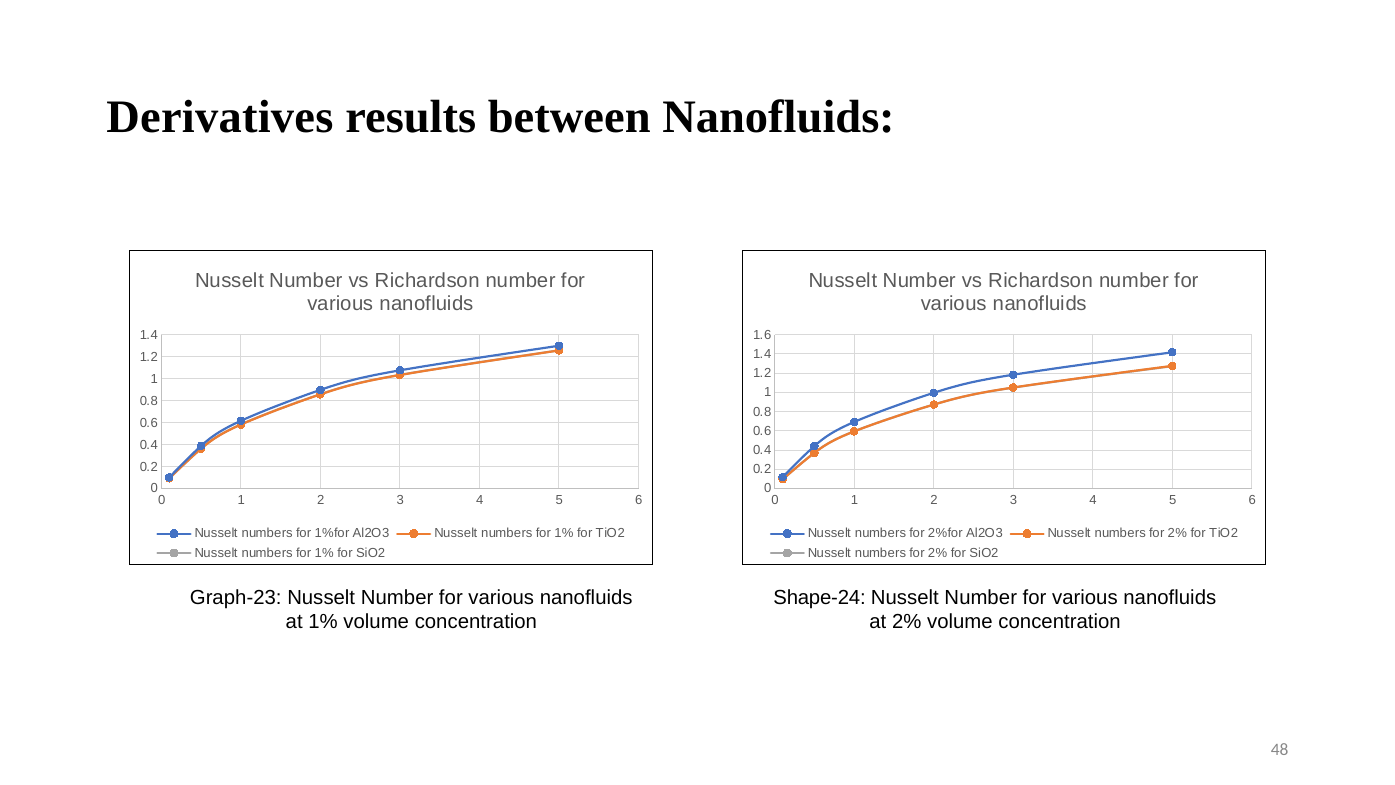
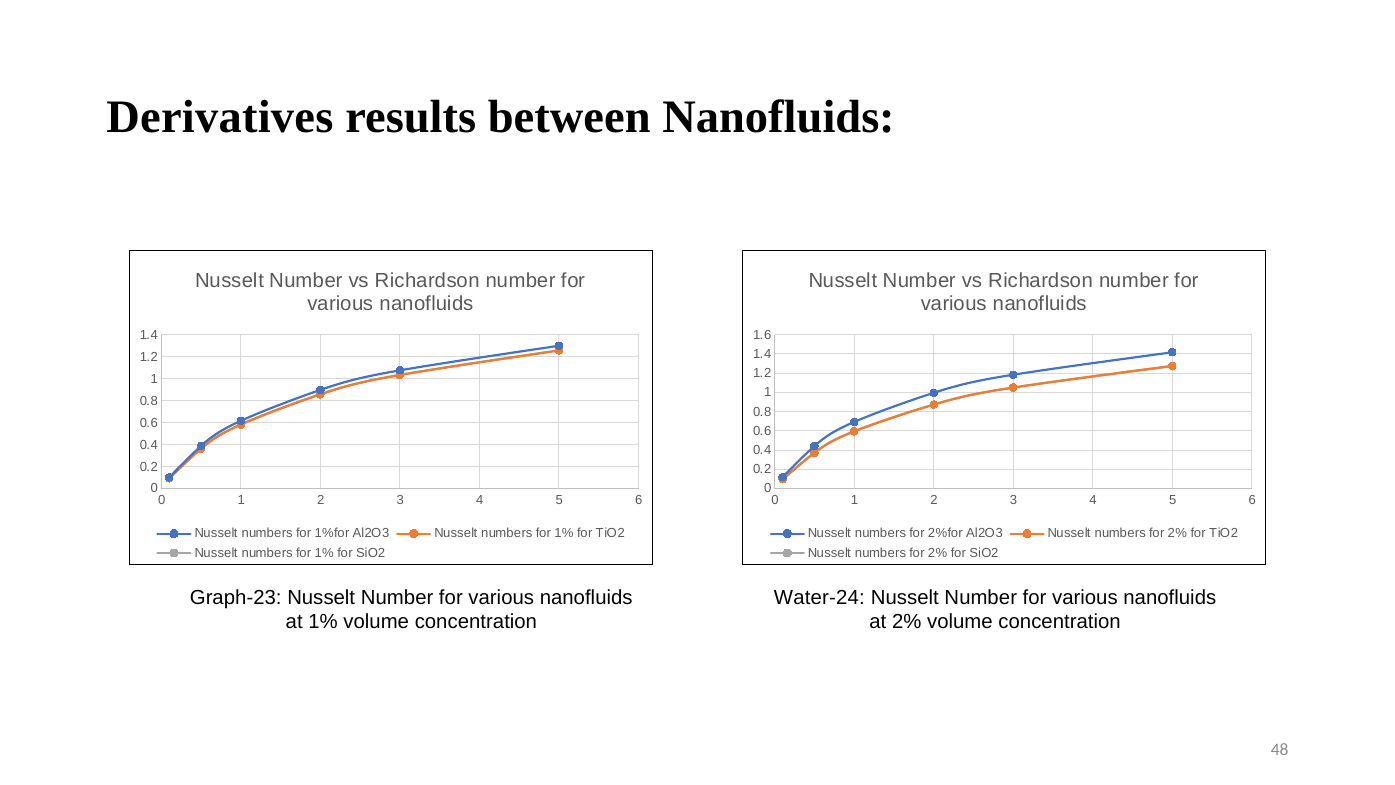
Shape-24: Shape-24 -> Water-24
